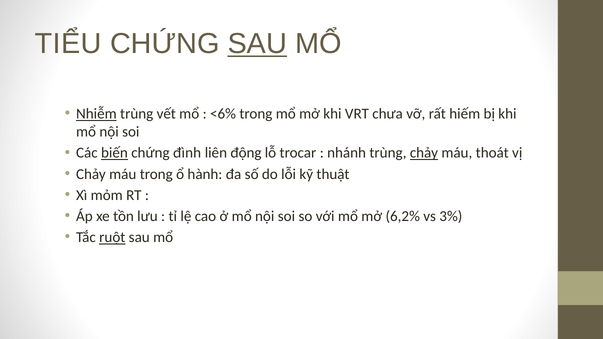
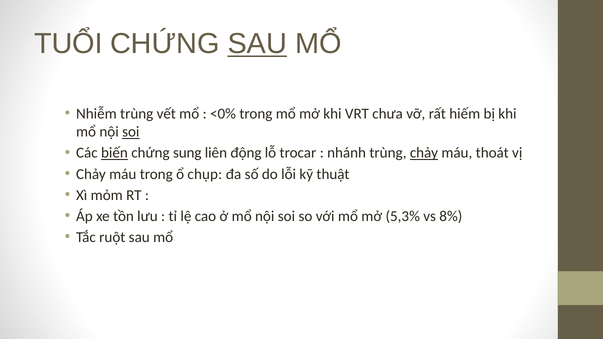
TIỂU: TIỂU -> TUỔI
Nhiễm underline: present -> none
<6%: <6% -> <0%
soi at (131, 132) underline: none -> present
đình: đình -> sung
hành: hành -> chụp
6,2%: 6,2% -> 5,3%
3%: 3% -> 8%
ruột underline: present -> none
